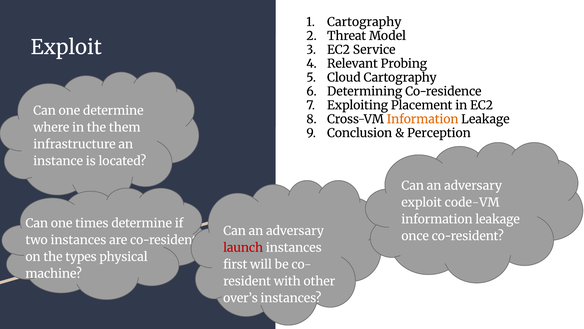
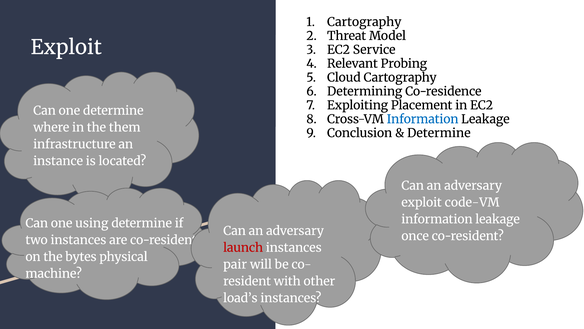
Information at (423, 119) colour: orange -> blue
Perception at (439, 133): Perception -> Determine
times: times -> using
types: types -> bytes
first: first -> pair
over’s: over’s -> load’s
